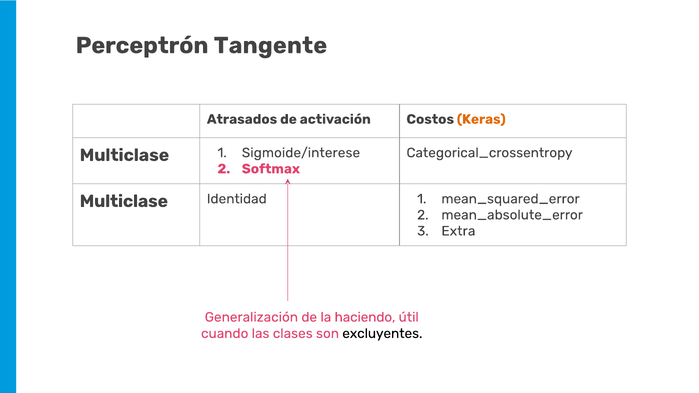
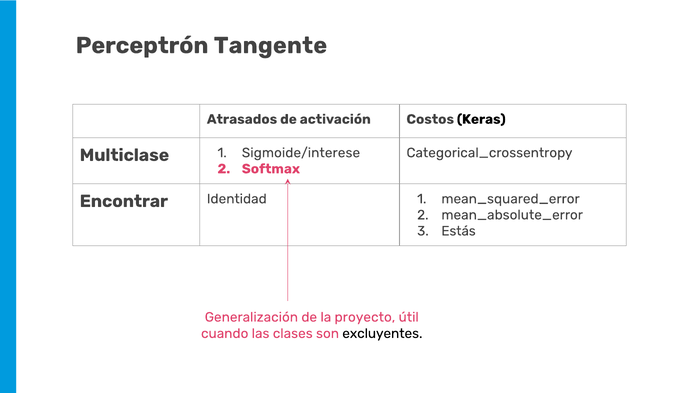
Keras colour: orange -> black
Multiclase at (124, 201): Multiclase -> Encontrar
Extra: Extra -> Estás
haciendo: haciendo -> proyecto
